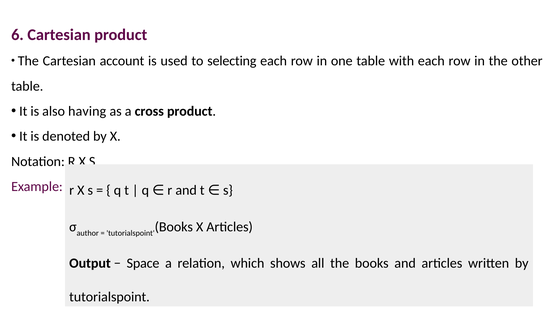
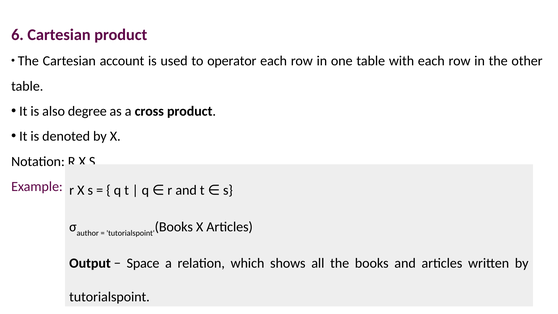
selecting: selecting -> operator
having: having -> degree
